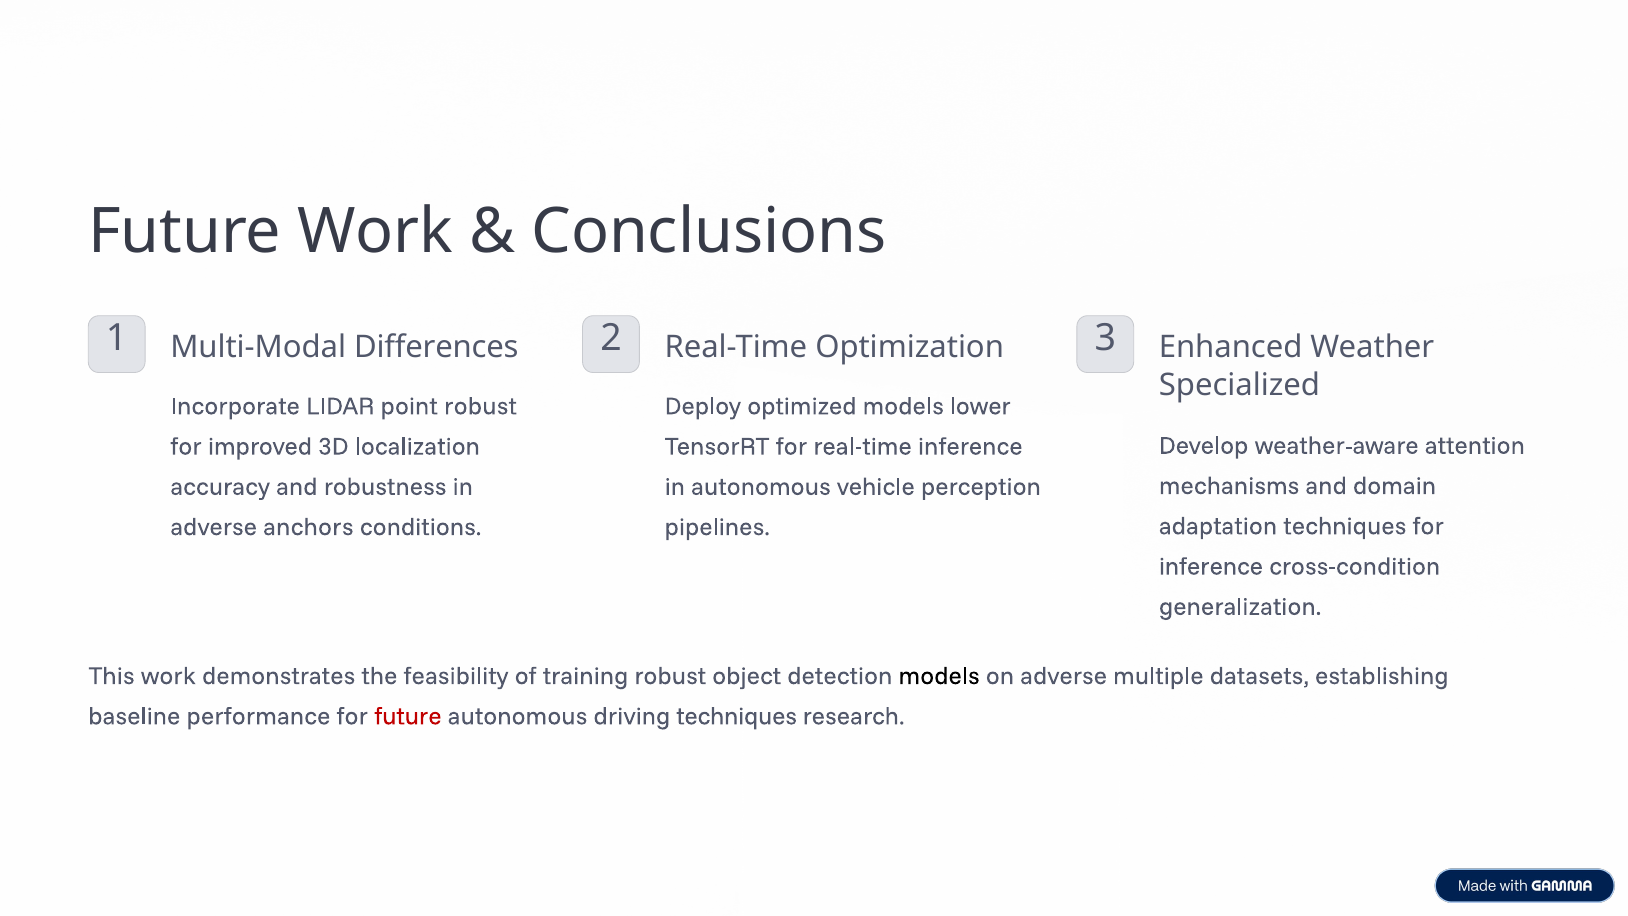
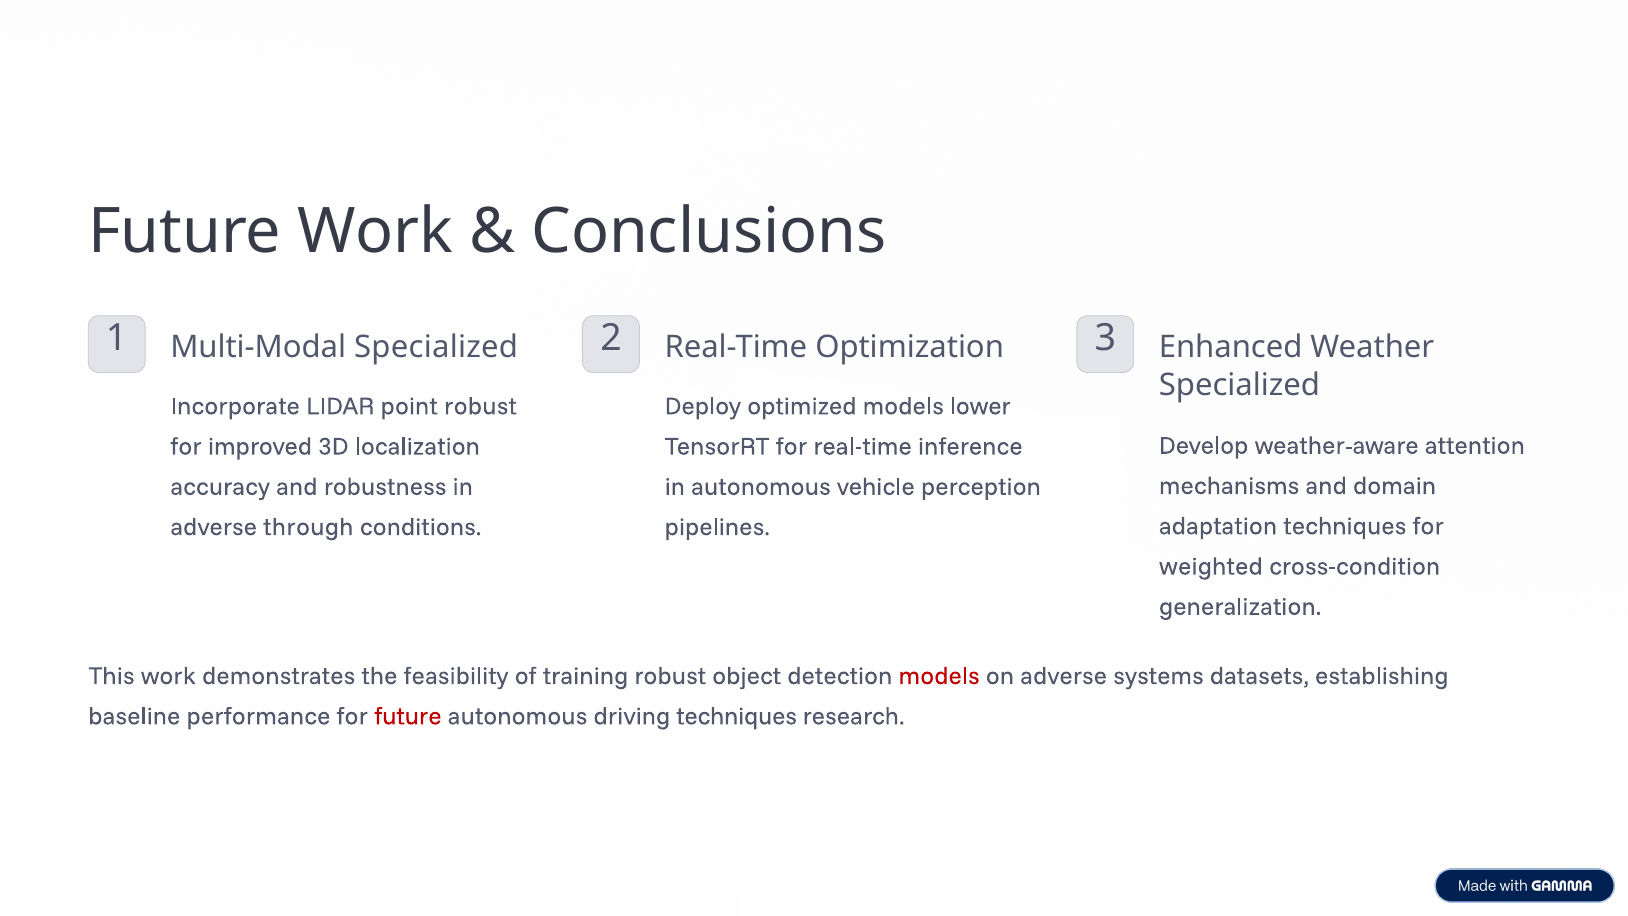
Multi-Modal Differences: Differences -> Specialized
anchors: anchors -> through
inference at (1211, 566): inference -> weighted
models at (939, 676) colour: black -> red
multiple: multiple -> systems
